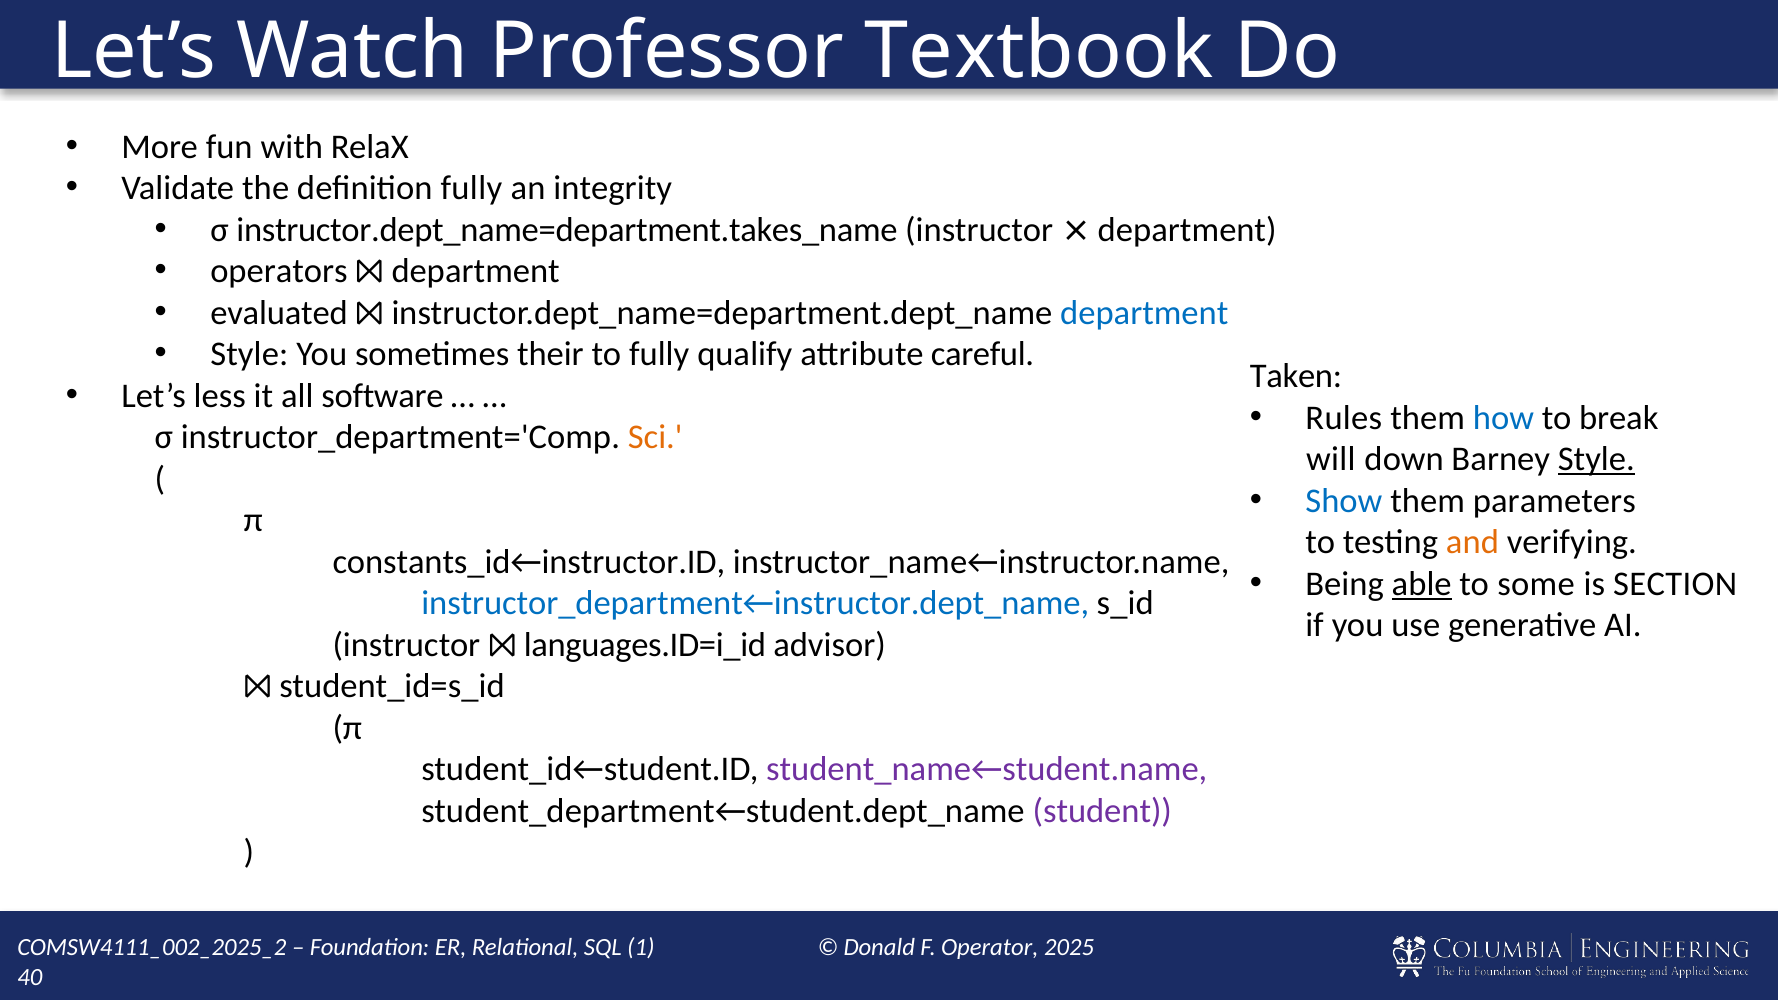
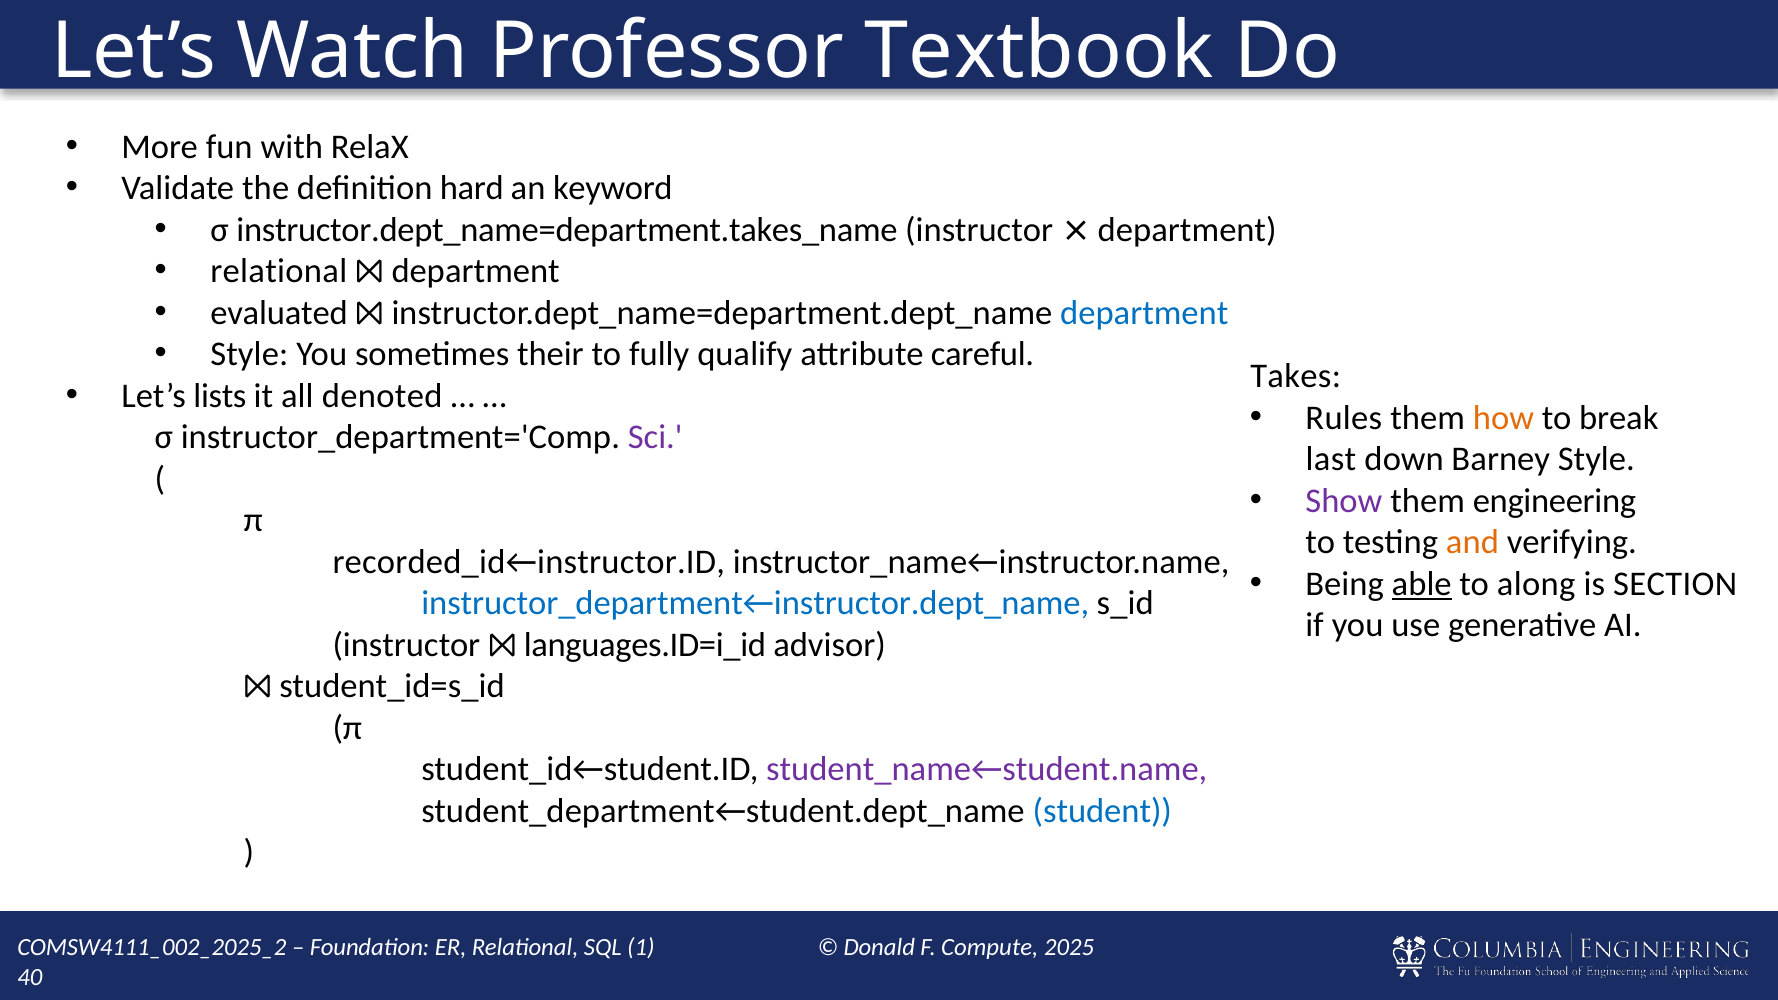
fully at (471, 188): fully -> hard
integrity: integrity -> keyword
operators at (279, 271): operators -> relational
Taken: Taken -> Takes
less: less -> lists
software: software -> denoted
how colour: blue -> orange
Sci colour: orange -> purple
will: will -> last
Style at (1596, 459) underline: present -> none
Show colour: blue -> purple
parameters: parameters -> engineering
constants_id←instructor.ID: constants_id←instructor.ID -> recorded_id←instructor.ID
some: some -> along
student colour: purple -> blue
Operator: Operator -> Compute
